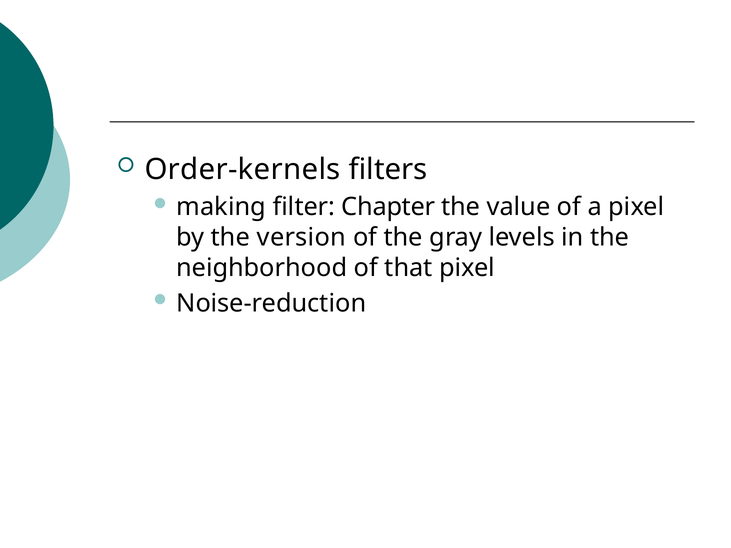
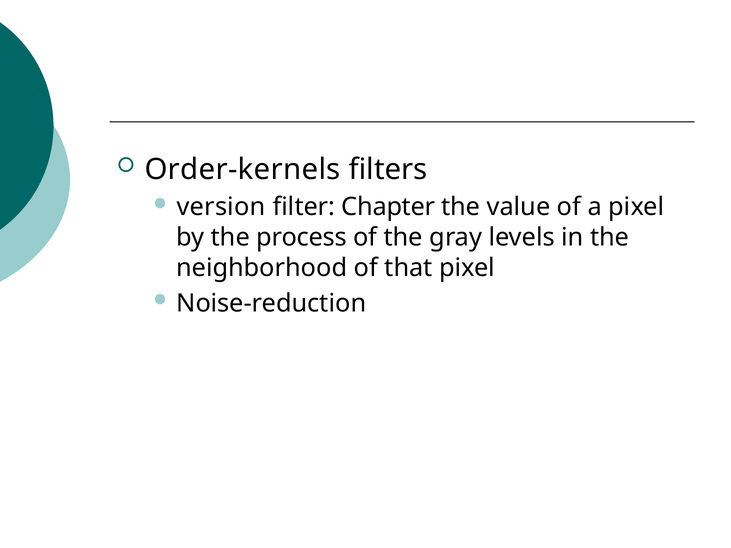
making: making -> version
version: version -> process
